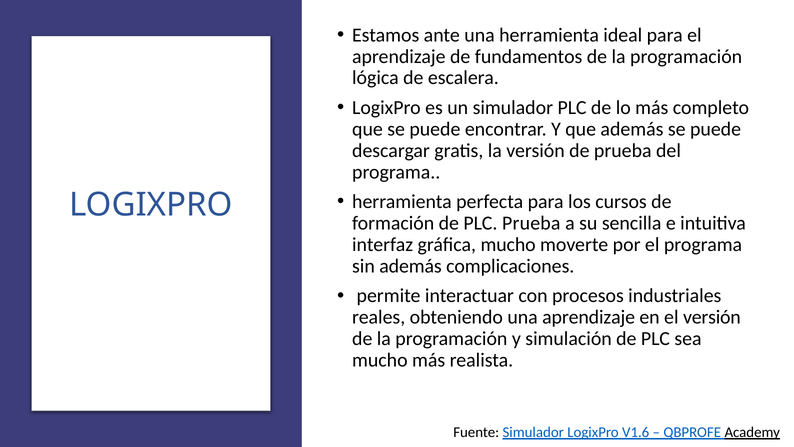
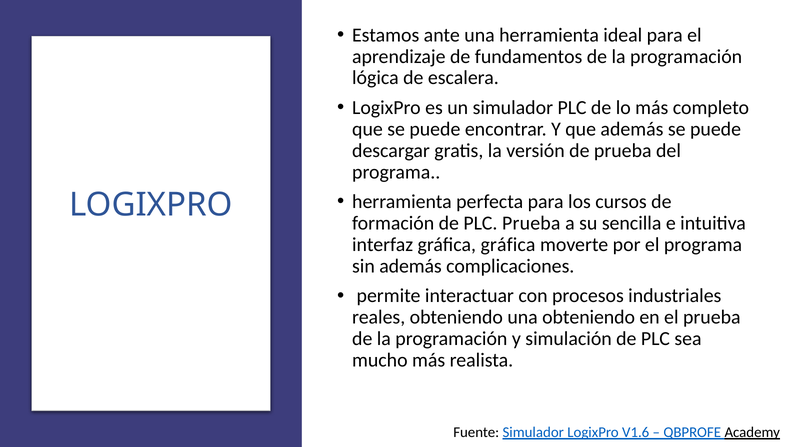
gráfica mucho: mucho -> gráfica
una aprendizaje: aprendizaje -> obteniendo
el versión: versión -> prueba
